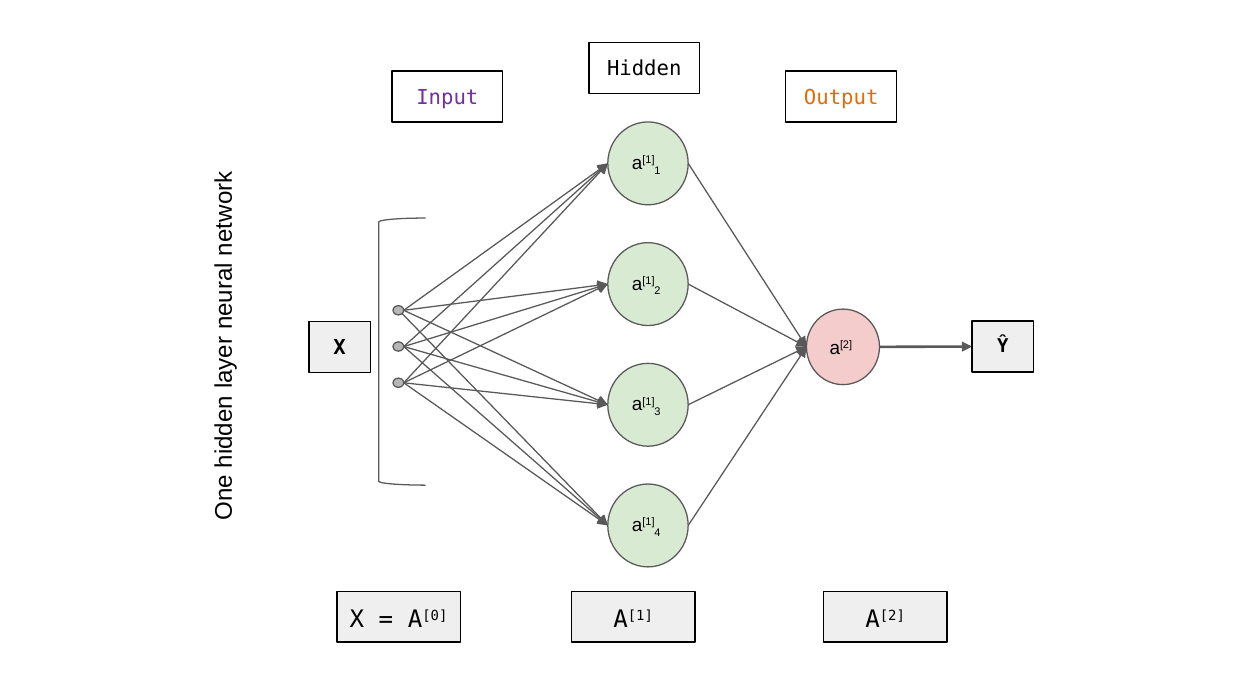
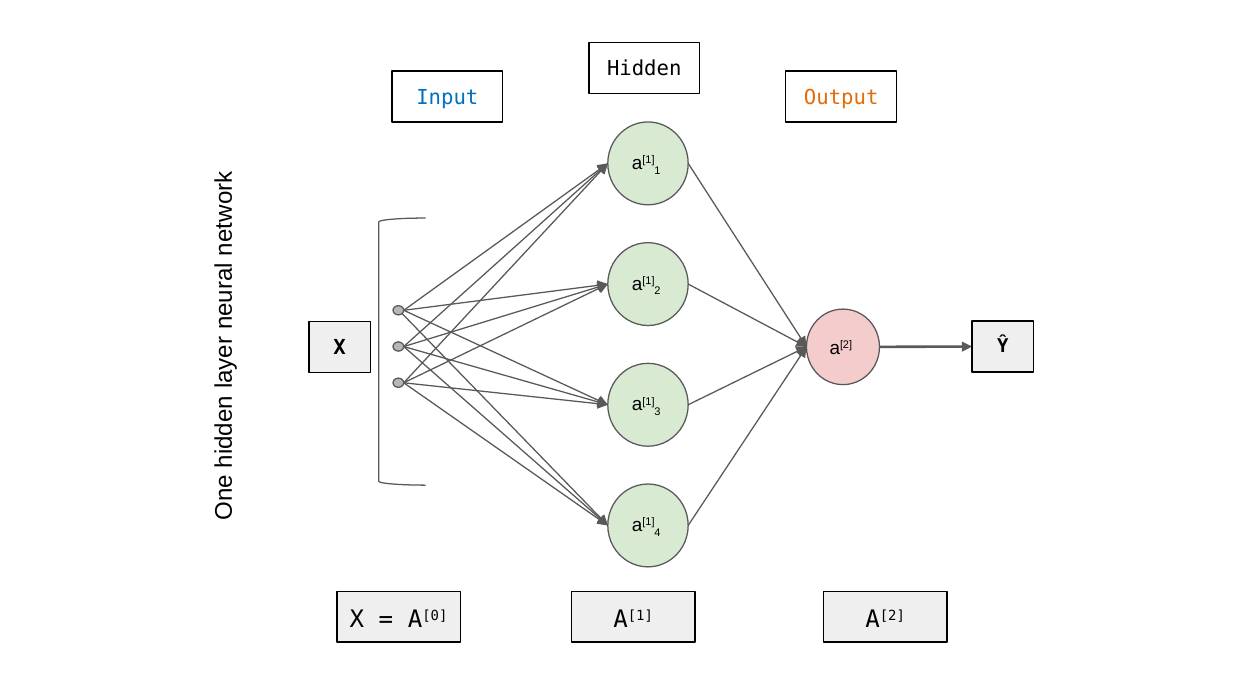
Input colour: purple -> blue
